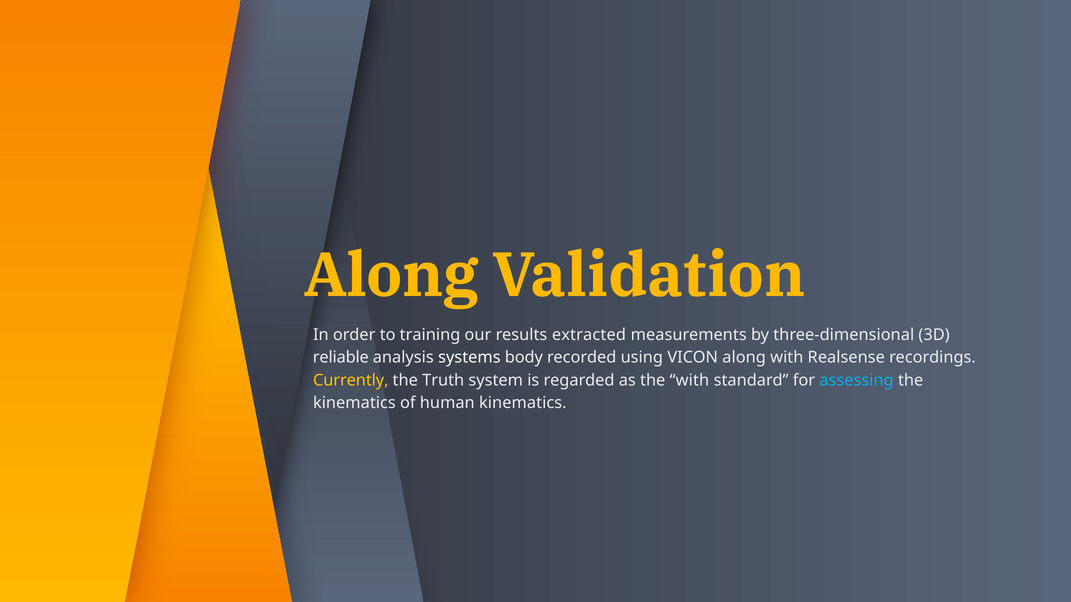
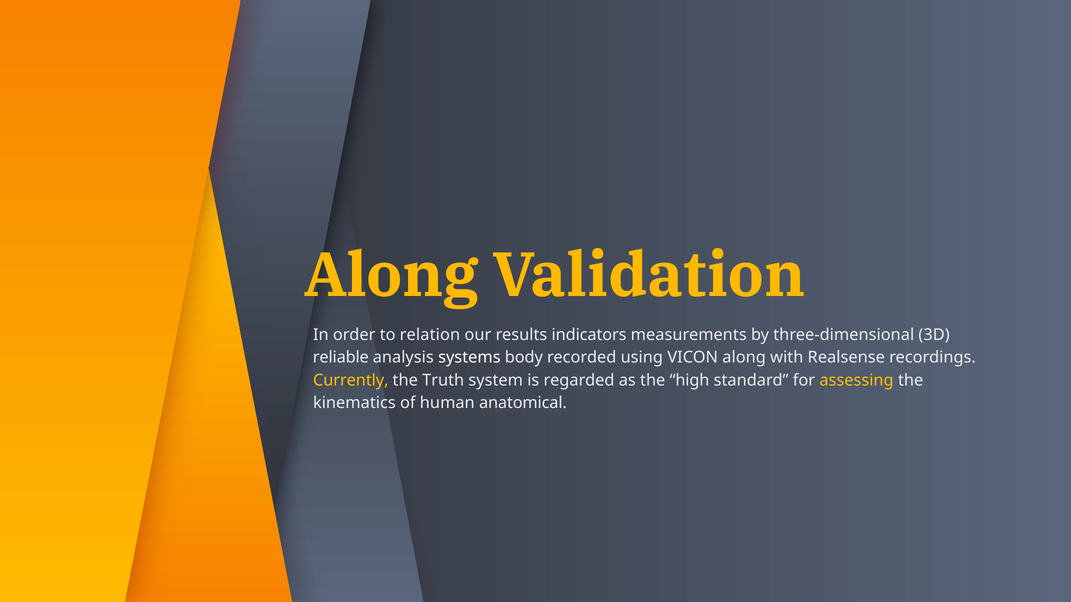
training: training -> relation
extracted: extracted -> indicators
the with: with -> high
assessing colour: light blue -> yellow
human kinematics: kinematics -> anatomical
